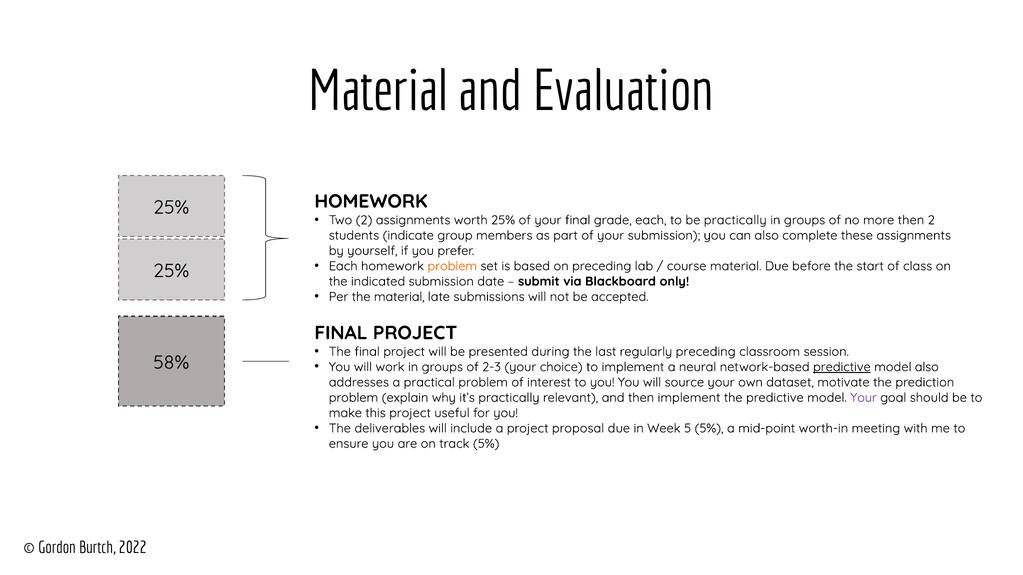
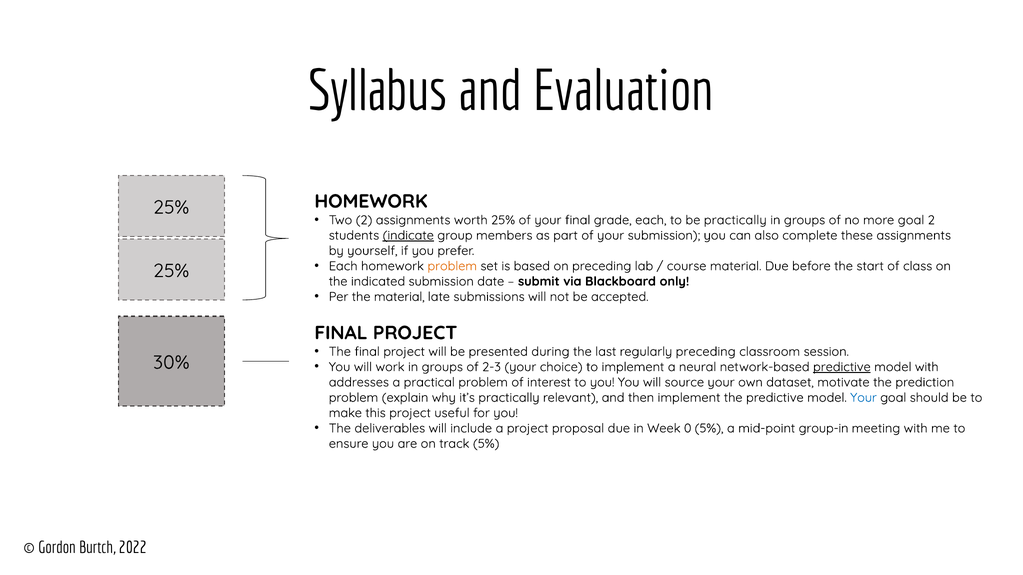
Material at (378, 92): Material -> Syllabus
more then: then -> goal
indicate underline: none -> present
58%: 58% -> 30%
model also: also -> with
Your at (864, 398) colour: purple -> blue
5: 5 -> 0
worth-in: worth-in -> group-in
